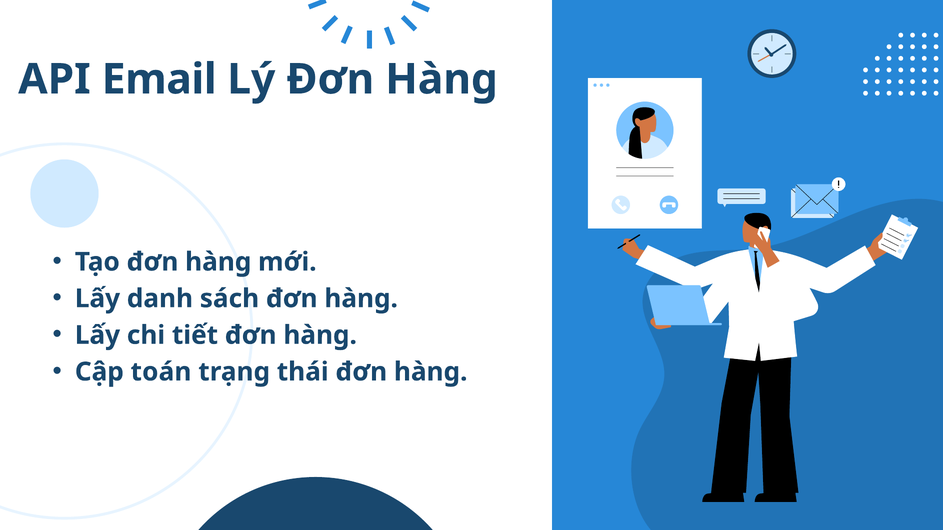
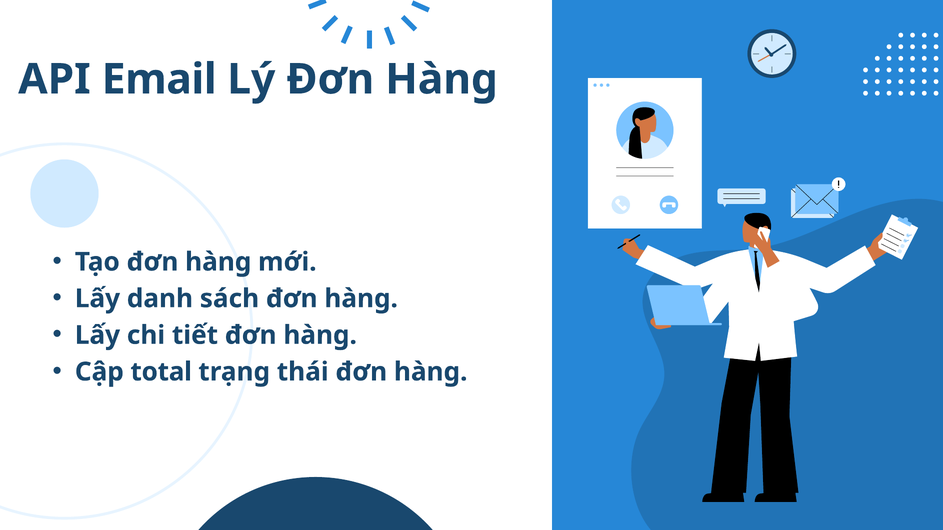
toán: toán -> total
